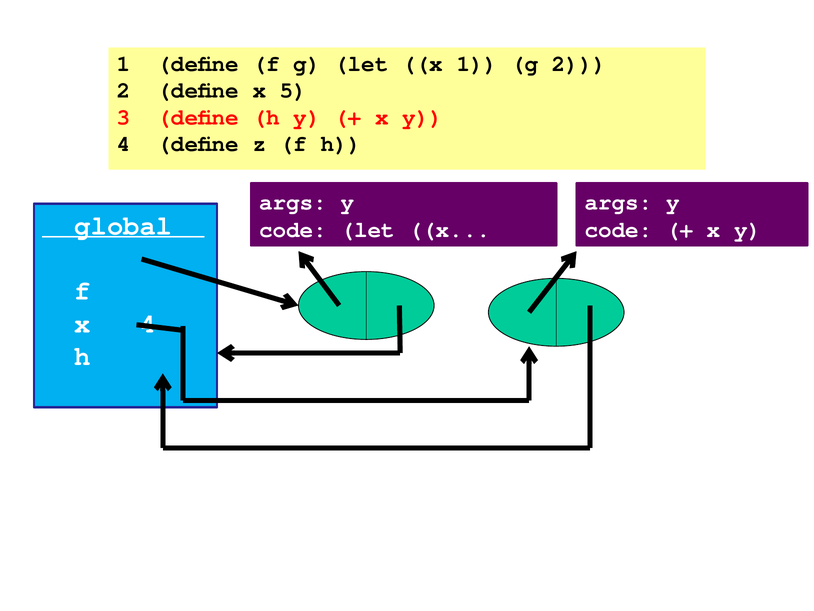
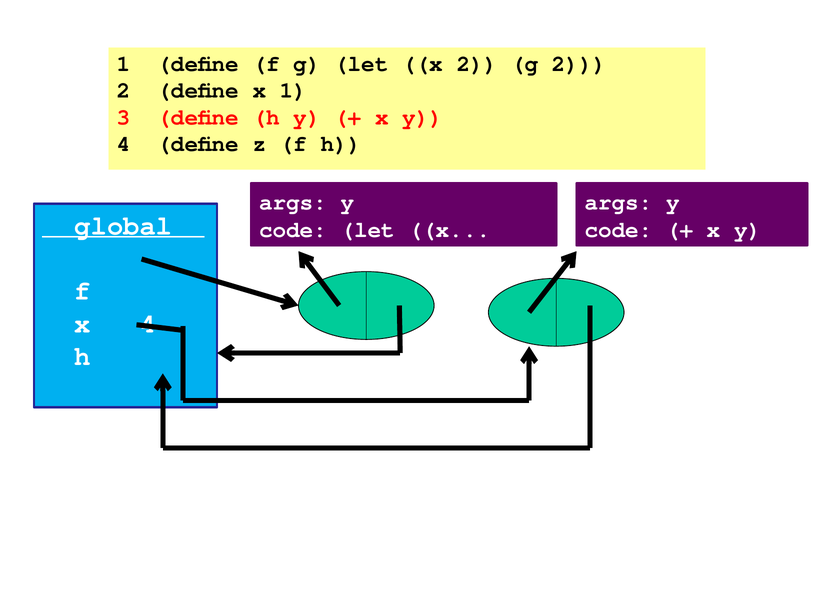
x 1: 1 -> 2
x 5: 5 -> 1
